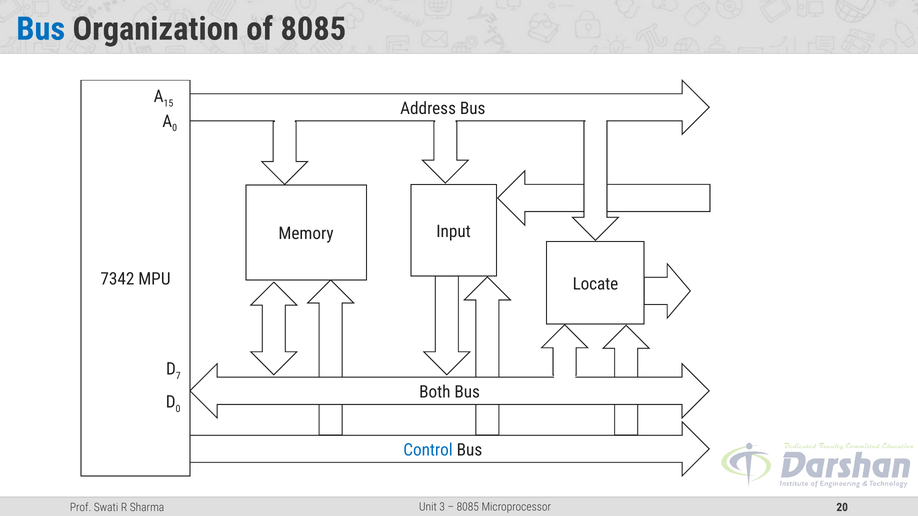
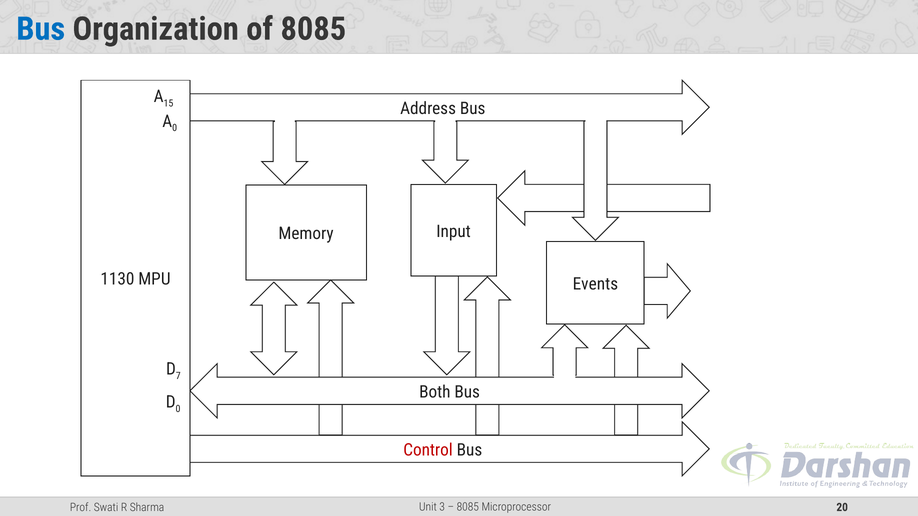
7342: 7342 -> 1130
Locate: Locate -> Events
Control colour: blue -> red
